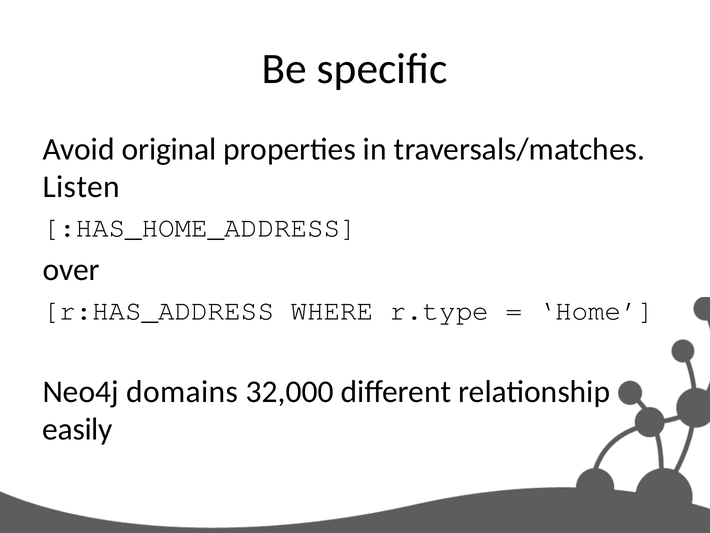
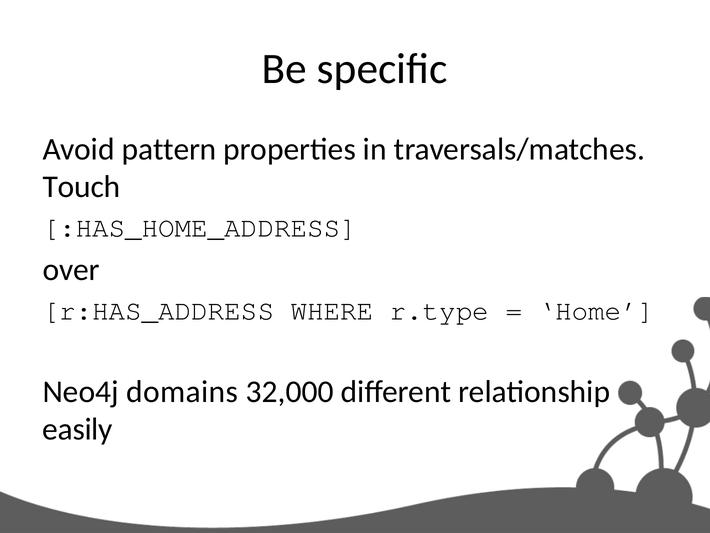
original: original -> pattern
Listen: Listen -> Touch
